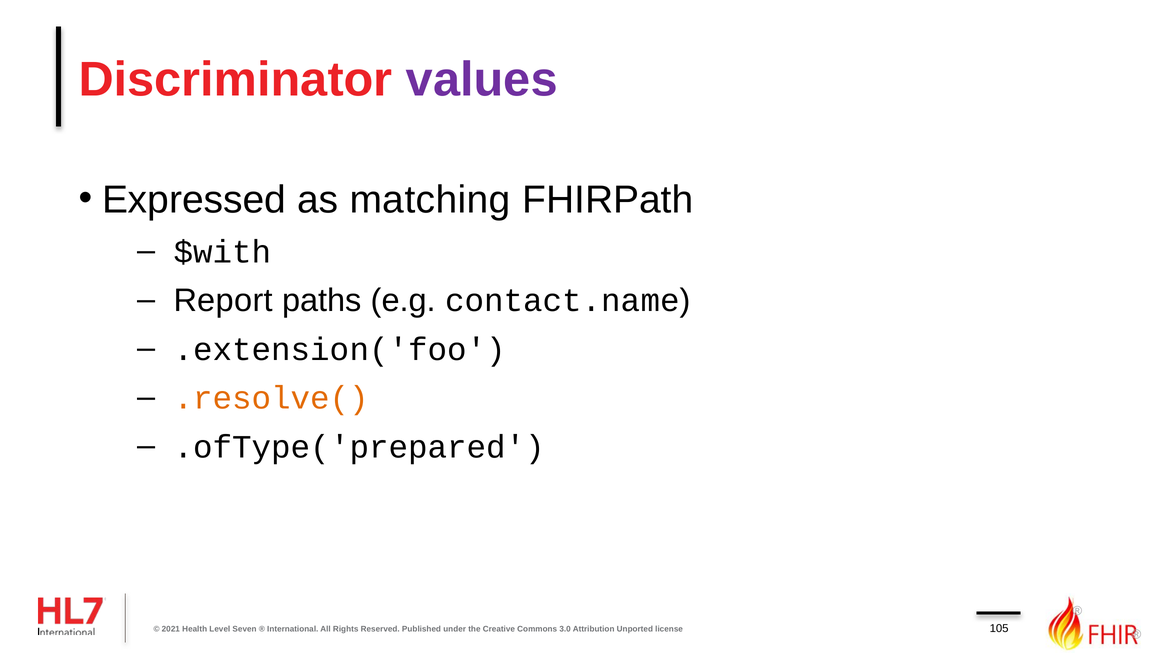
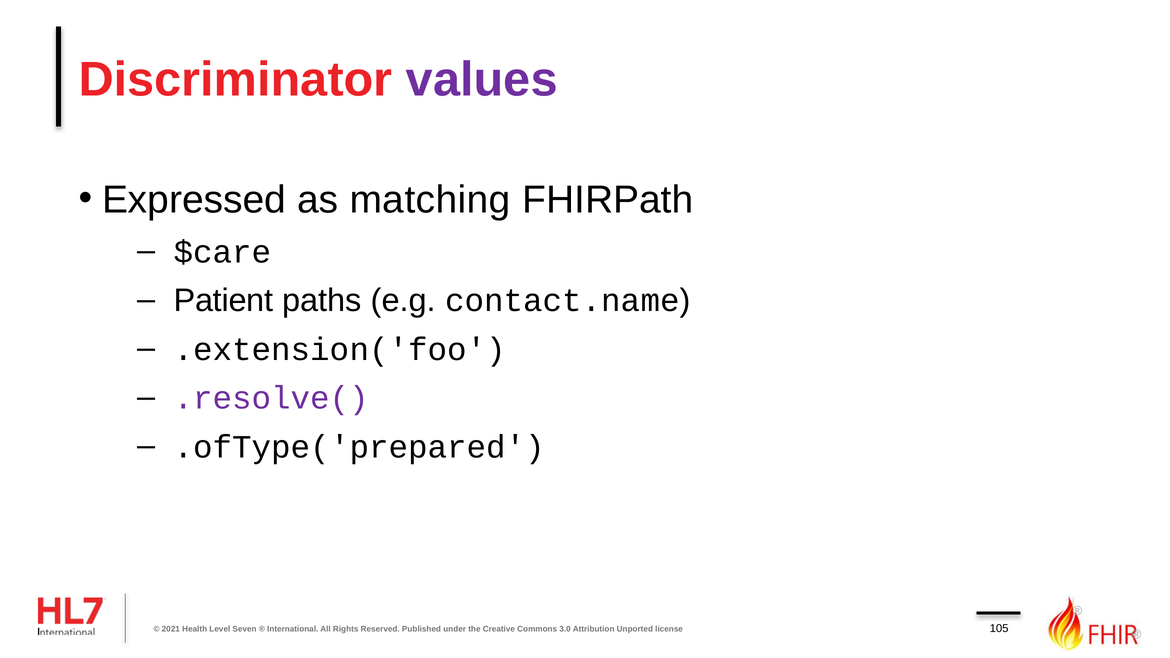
$with: $with -> $care
Report: Report -> Patient
.resolve( colour: orange -> purple
